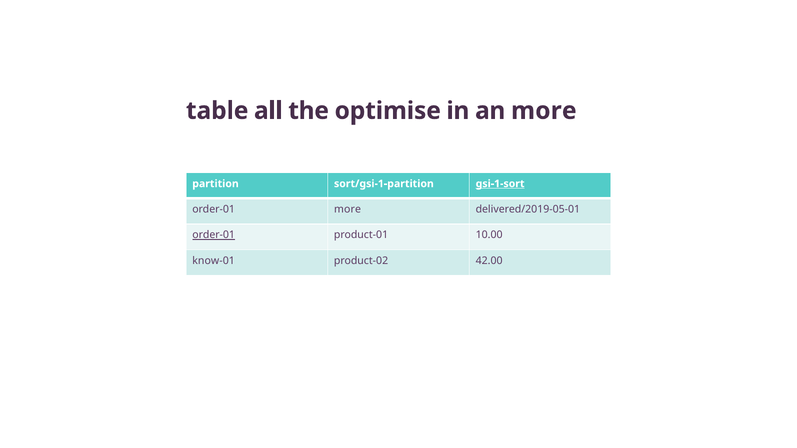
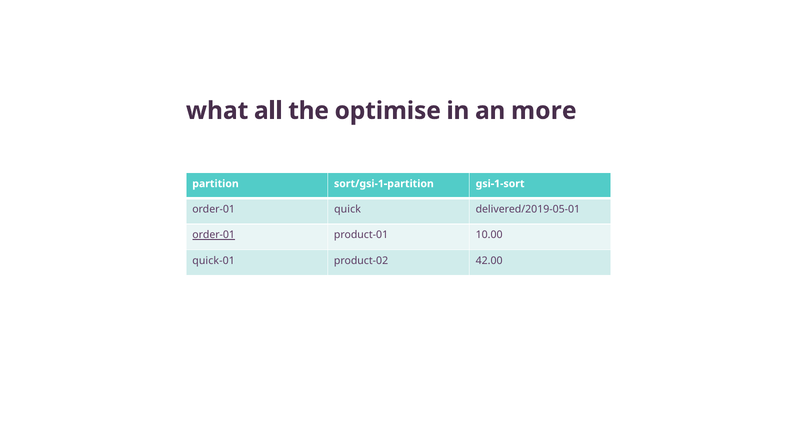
table: table -> what
gsi-1-sort underline: present -> none
order-01 more: more -> quick
know-01: know-01 -> quick-01
